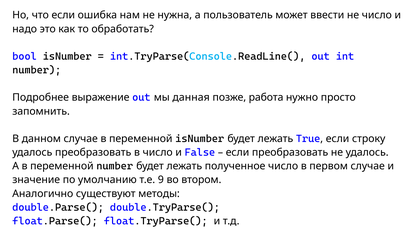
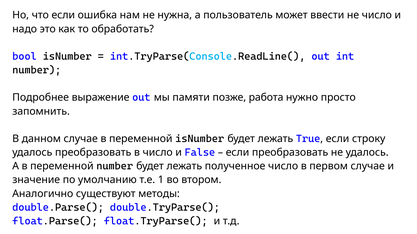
данная: данная -> памяти
9: 9 -> 1
